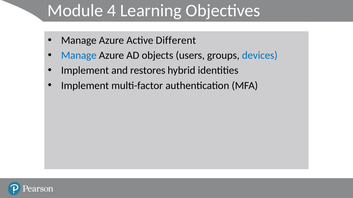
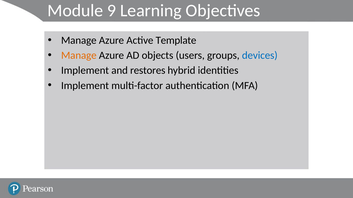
4: 4 -> 9
Different: Different -> Template
Manage at (79, 56) colour: blue -> orange
